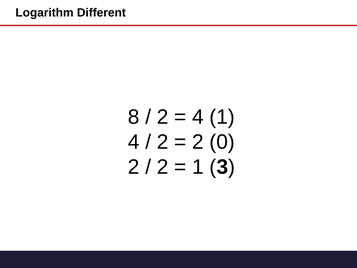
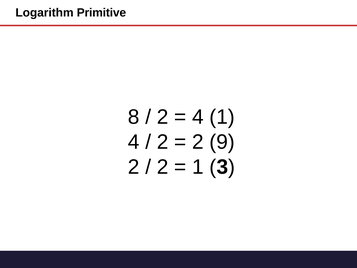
Different: Different -> Primitive
0: 0 -> 9
